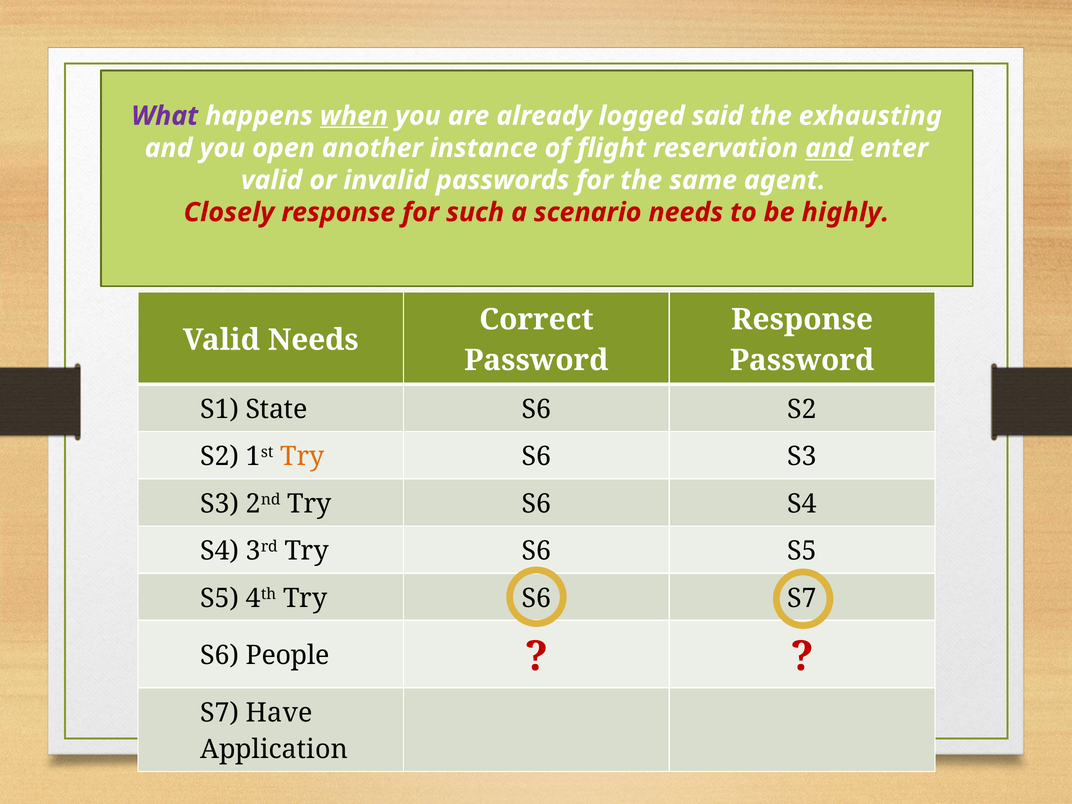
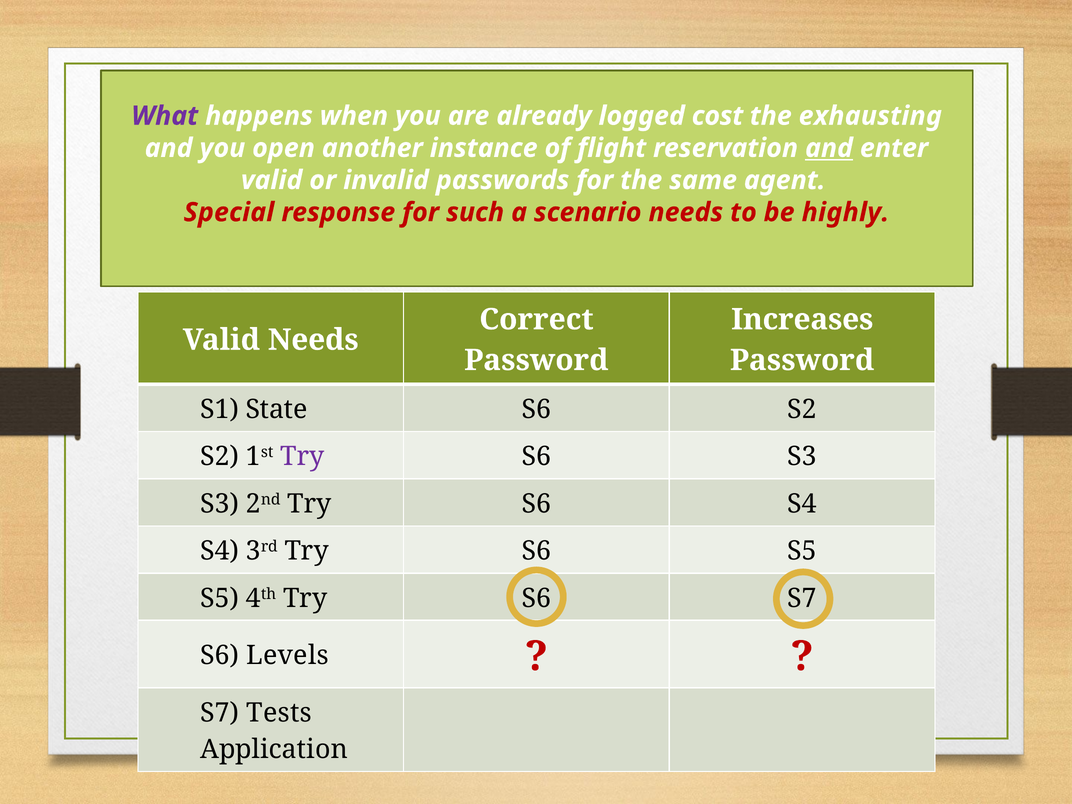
when underline: present -> none
said: said -> cost
Closely: Closely -> Special
Response at (802, 320): Response -> Increases
Try at (302, 457) colour: orange -> purple
People: People -> Levels
Have: Have -> Tests
